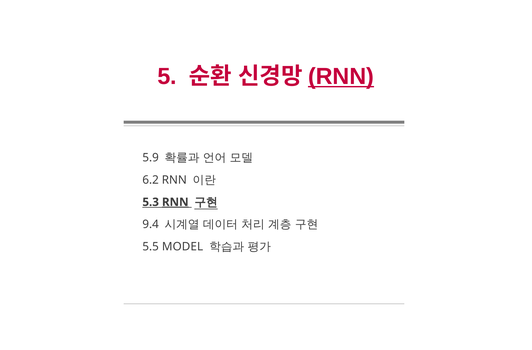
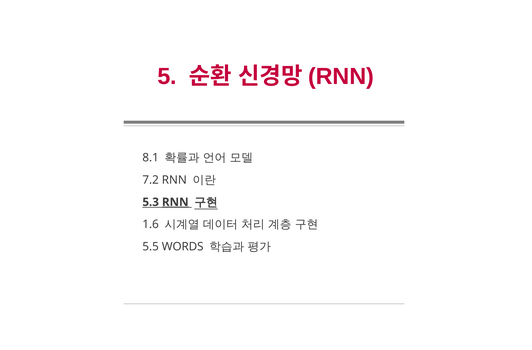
RNN at (341, 76) underline: present -> none
5.9: 5.9 -> 8.1
6.2: 6.2 -> 7.2
9.4: 9.4 -> 1.6
MODEL: MODEL -> WORDS
